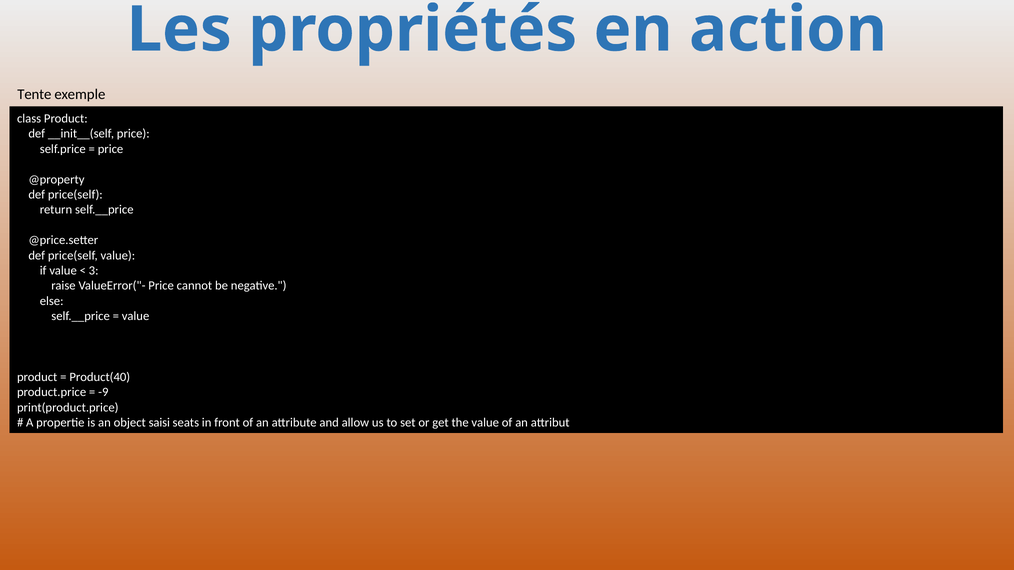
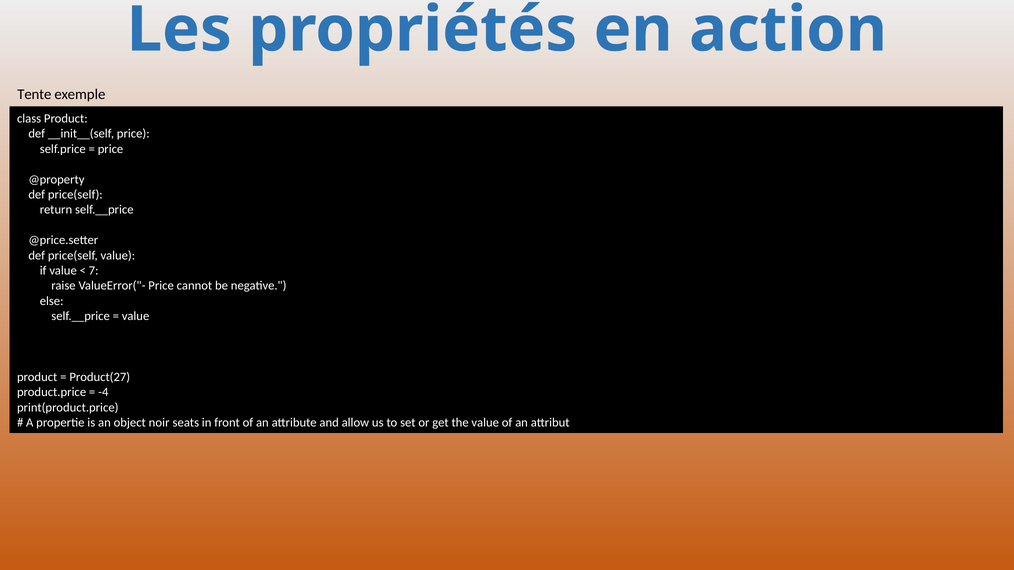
3: 3 -> 7
Product(40: Product(40 -> Product(27
-9: -9 -> -4
saisi: saisi -> noir
